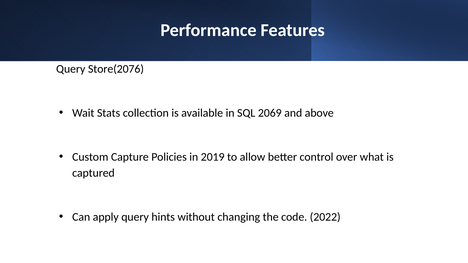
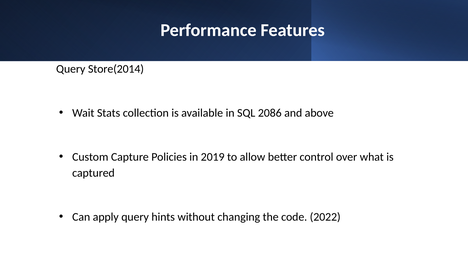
Store(2076: Store(2076 -> Store(2014
2069: 2069 -> 2086
